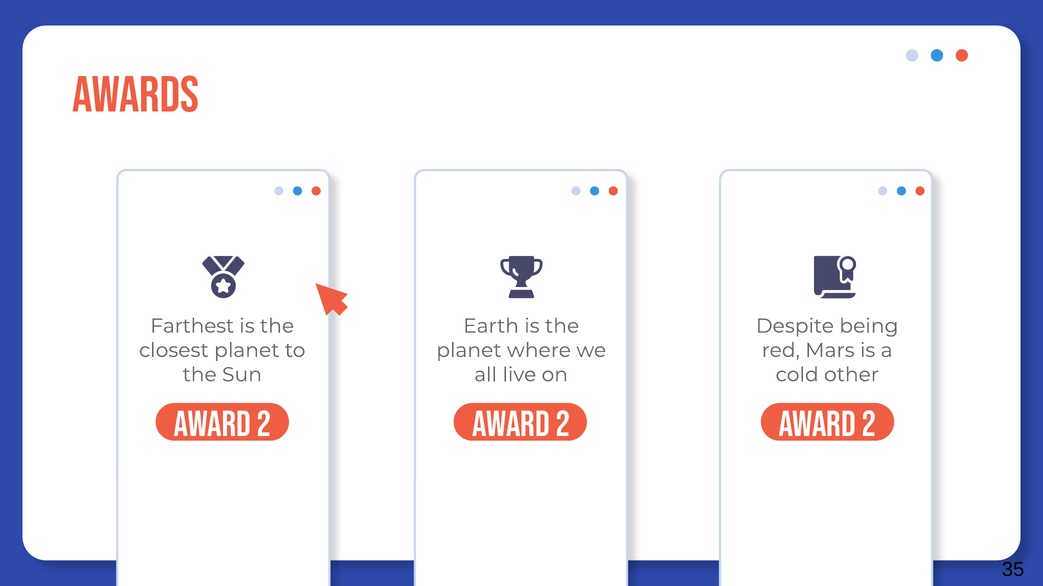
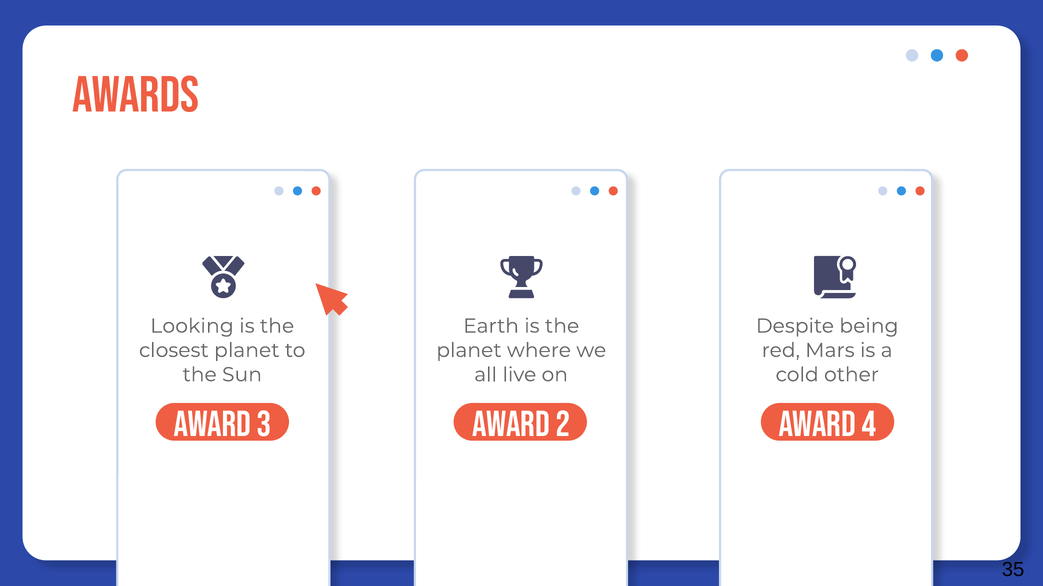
Farthest: Farthest -> Looking
2 at (264, 425): 2 -> 3
2 at (869, 425): 2 -> 4
